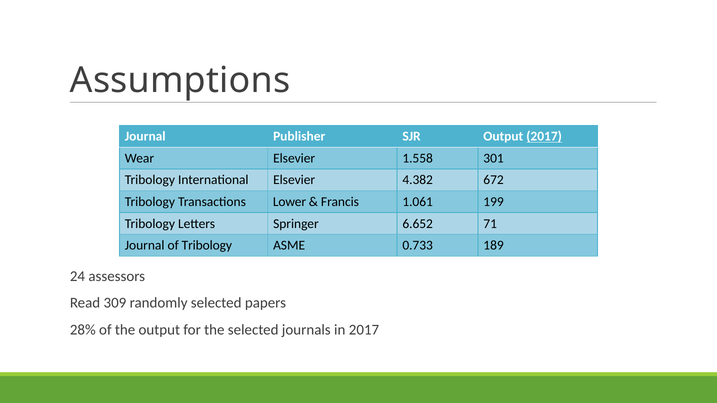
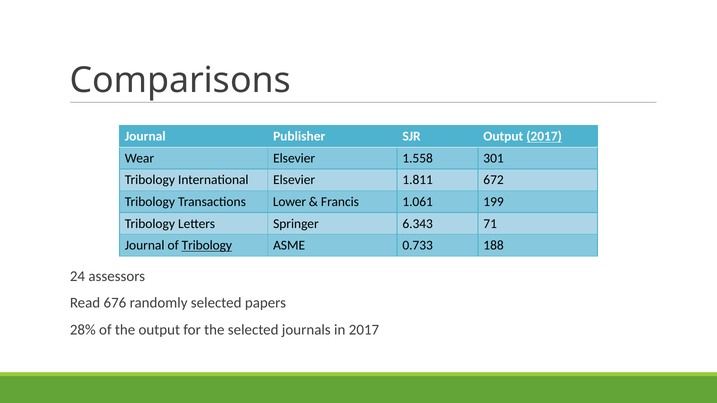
Assumptions: Assumptions -> Comparisons
4.382: 4.382 -> 1.811
6.652: 6.652 -> 6.343
Tribology at (207, 246) underline: none -> present
189: 189 -> 188
309: 309 -> 676
